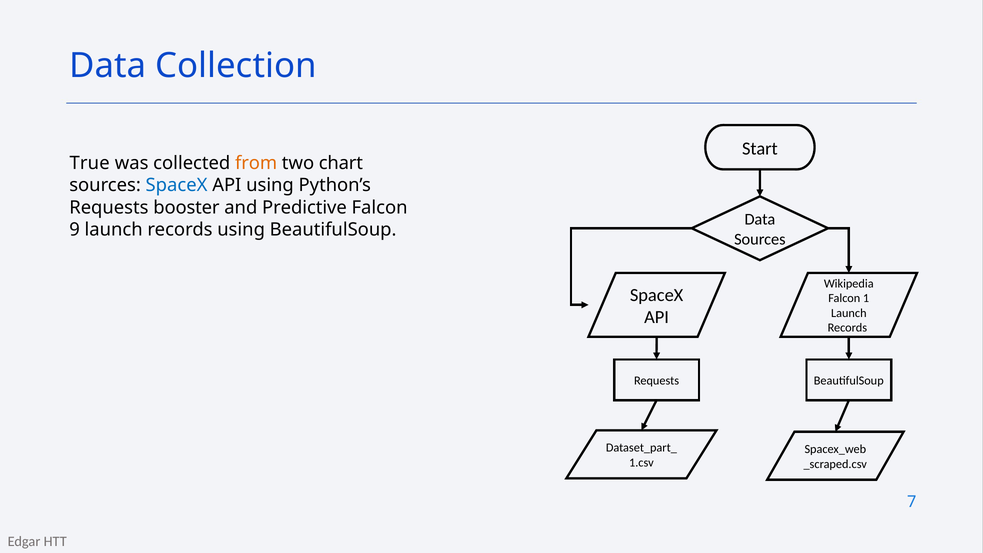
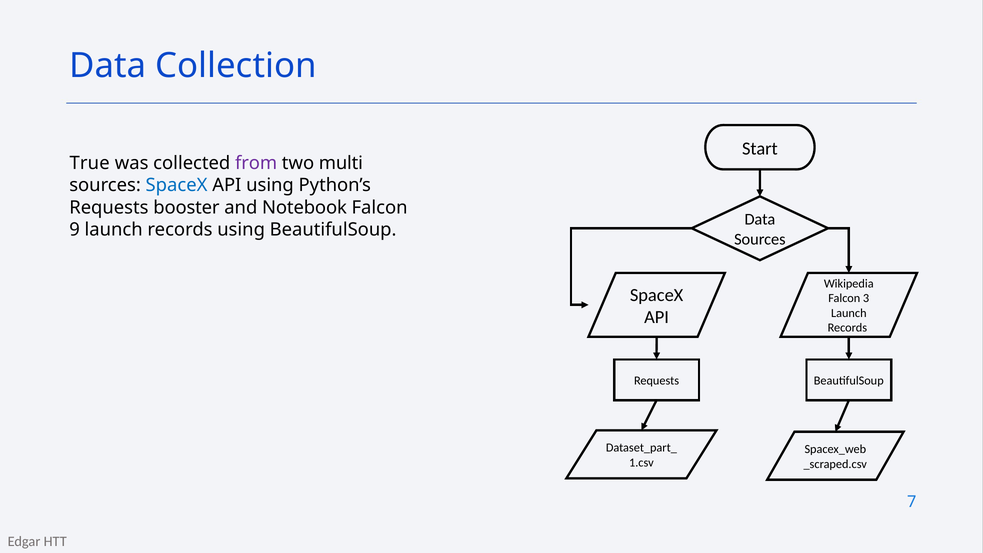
from colour: orange -> purple
chart: chart -> multi
Predictive: Predictive -> Notebook
1: 1 -> 3
